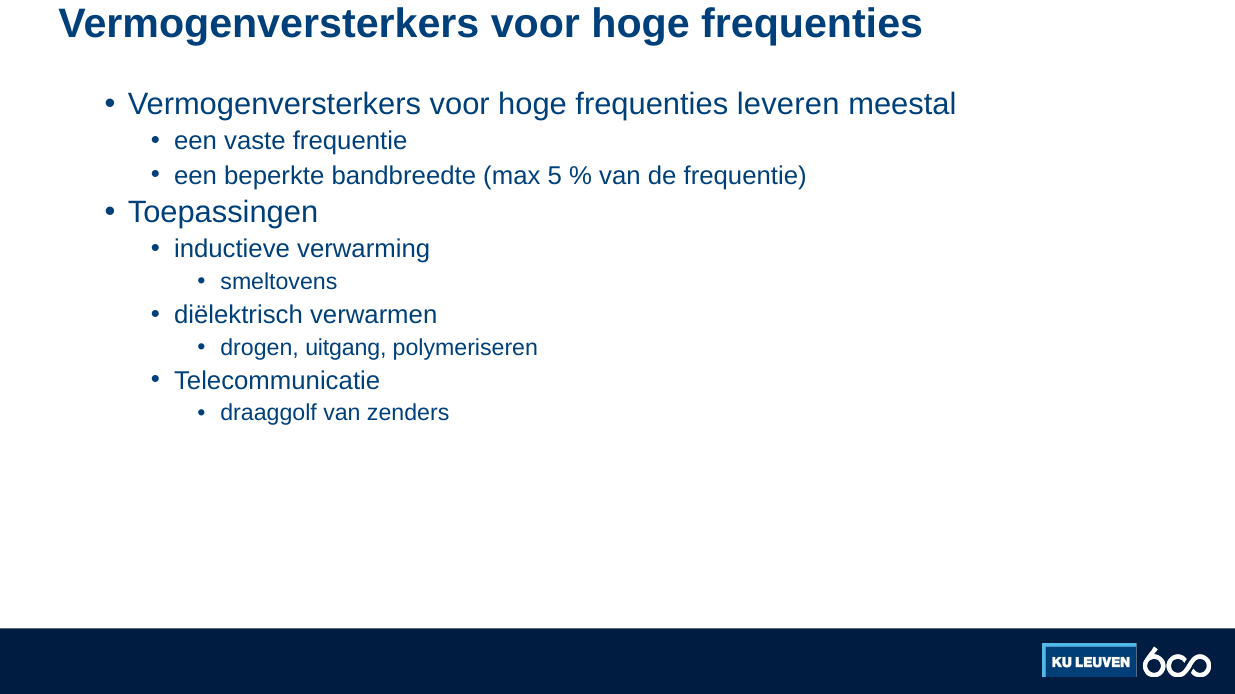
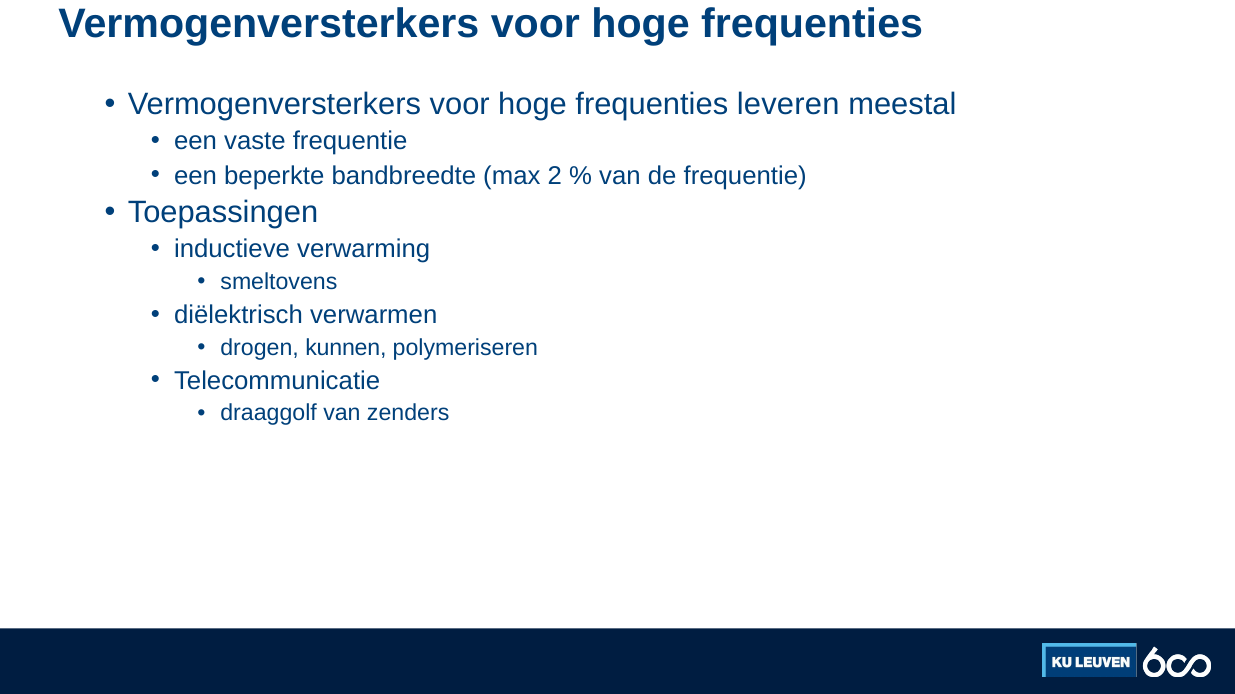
5: 5 -> 2
uitgang: uitgang -> kunnen
